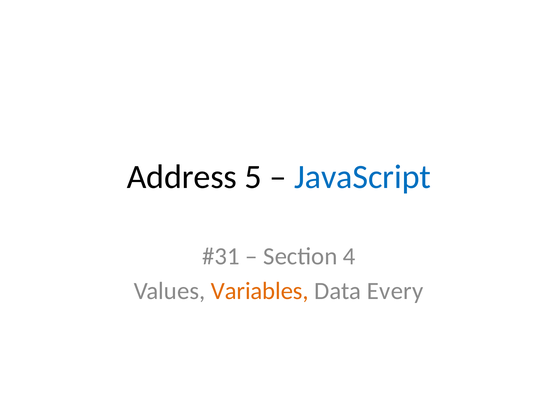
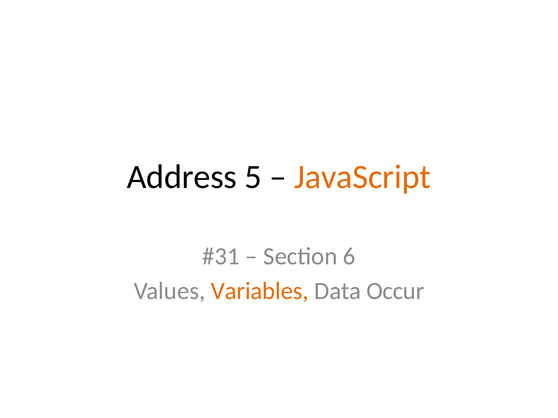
JavaScript colour: blue -> orange
4: 4 -> 6
Every: Every -> Occur
